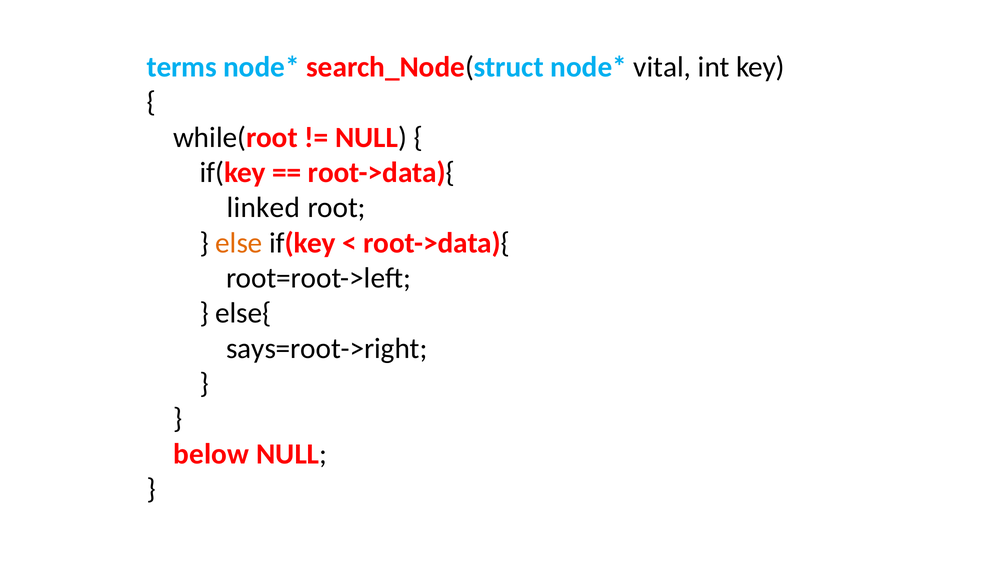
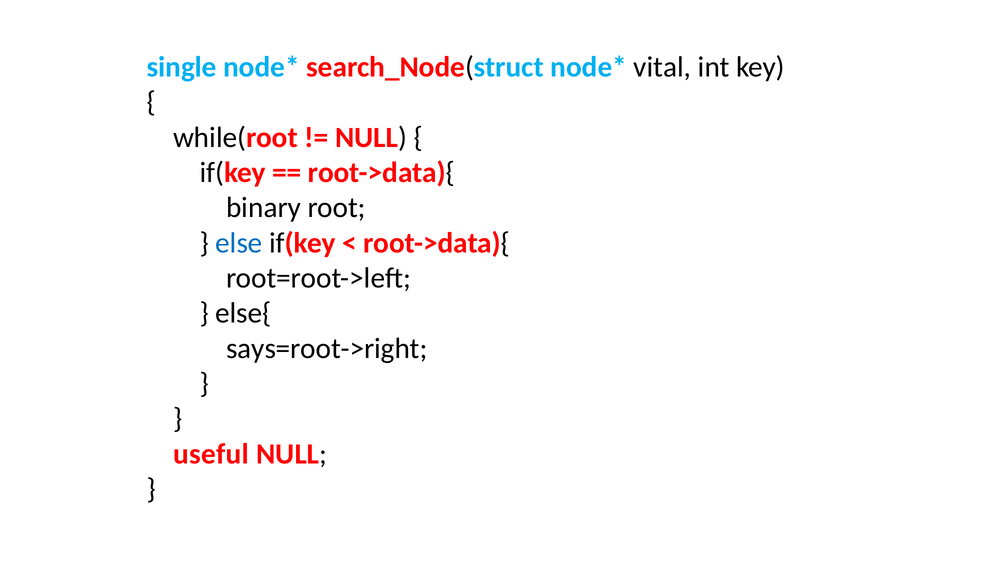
terms: terms -> single
linked: linked -> binary
else colour: orange -> blue
below: below -> useful
